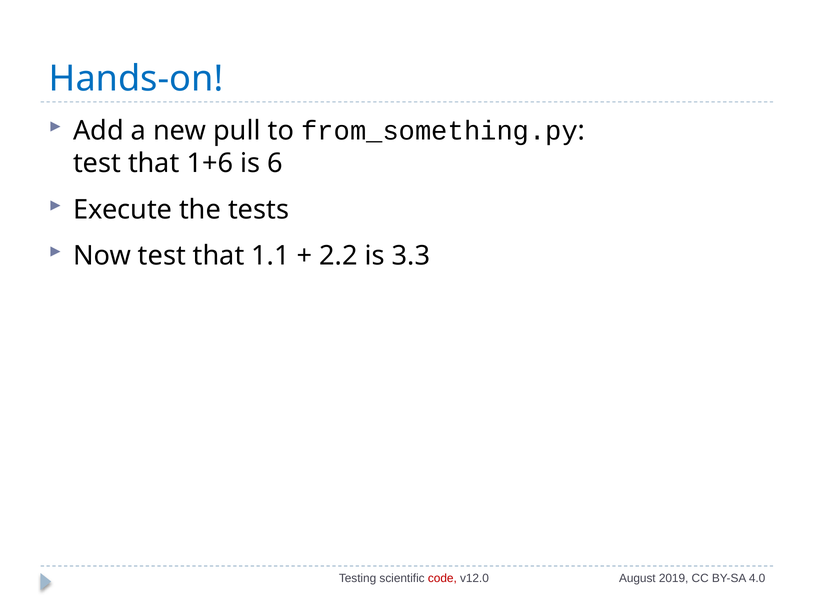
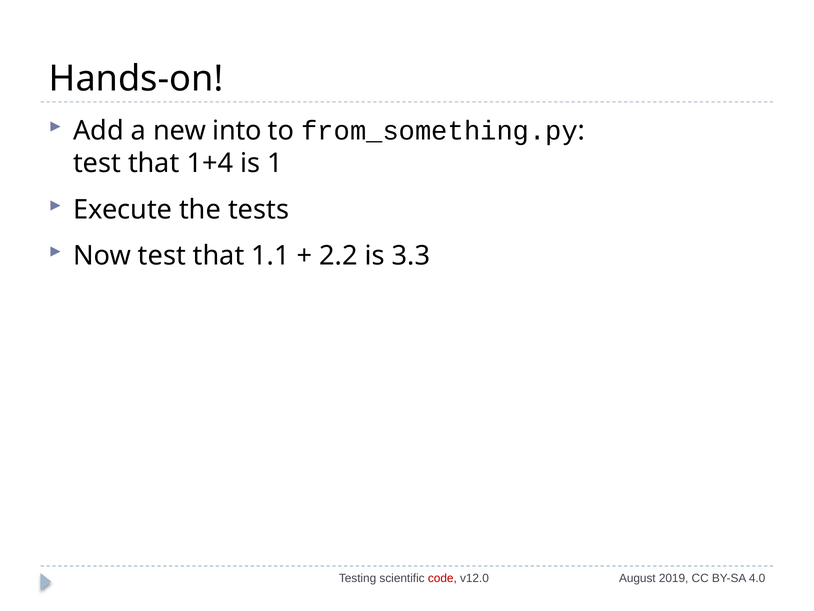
Hands-on colour: blue -> black
pull: pull -> into
1+6: 1+6 -> 1+4
6: 6 -> 1
